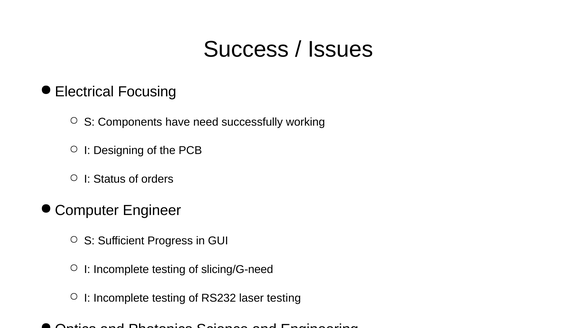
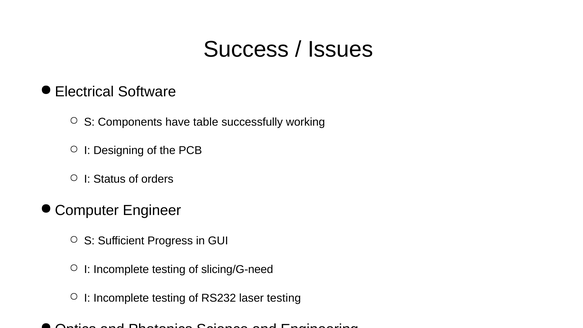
Focusing: Focusing -> Software
need: need -> table
